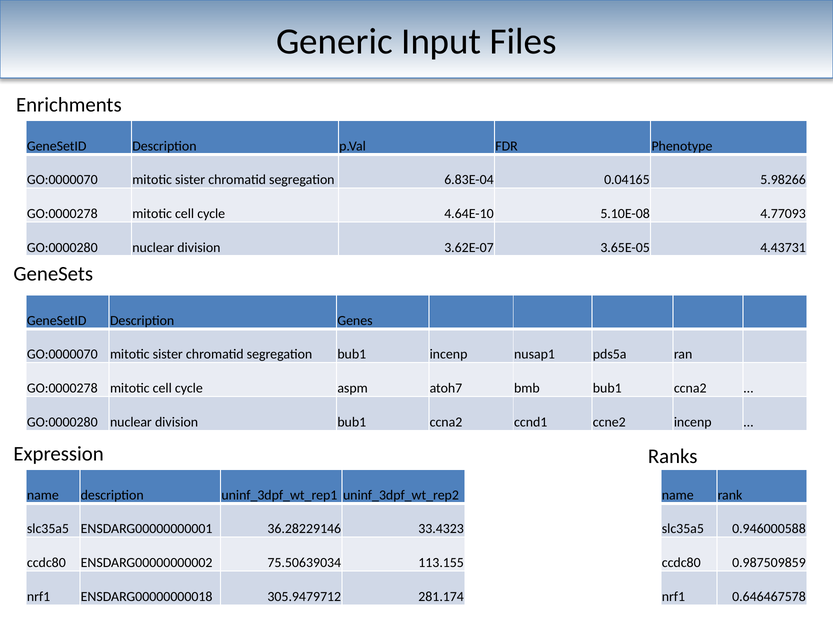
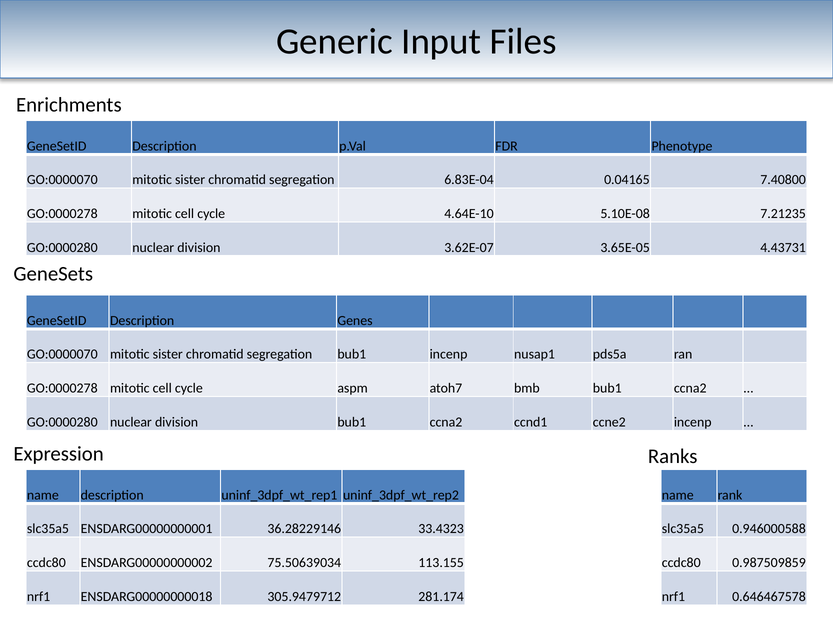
5.98266: 5.98266 -> 7.40800
4.77093: 4.77093 -> 7.21235
